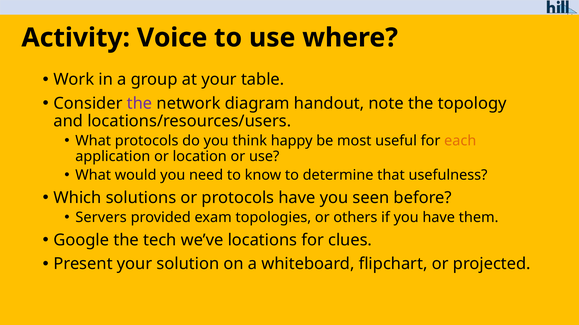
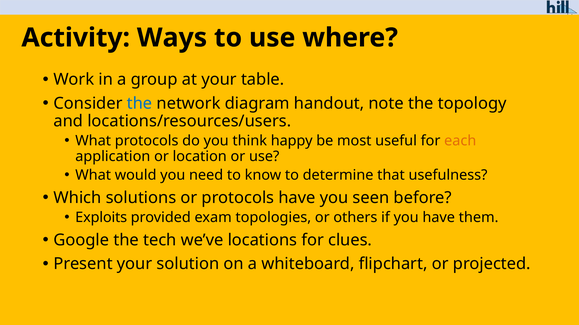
Voice: Voice -> Ways
the at (140, 104) colour: purple -> blue
Servers: Servers -> Exploits
